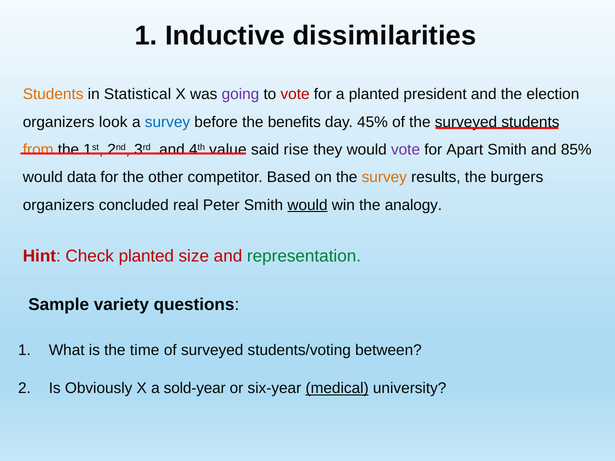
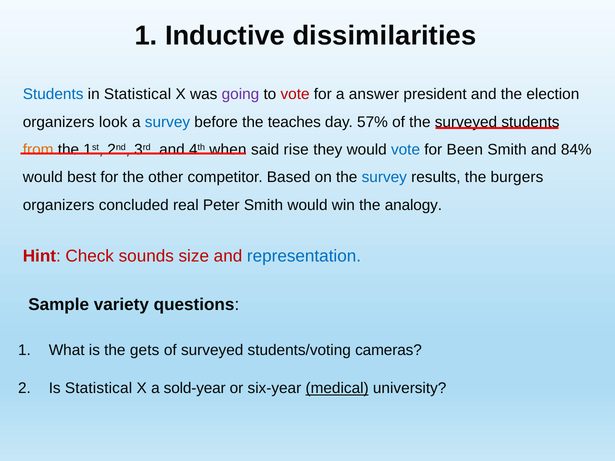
Students at (53, 94) colour: orange -> blue
a planted: planted -> answer
benefits: benefits -> teaches
45%: 45% -> 57%
value: value -> when
vote at (406, 150) colour: purple -> blue
Apart: Apart -> Been
85%: 85% -> 84%
data: data -> best
survey at (384, 177) colour: orange -> blue
would at (307, 205) underline: present -> none
Check planted: planted -> sounds
representation colour: green -> blue
time: time -> gets
between: between -> cameras
Is Obviously: Obviously -> Statistical
